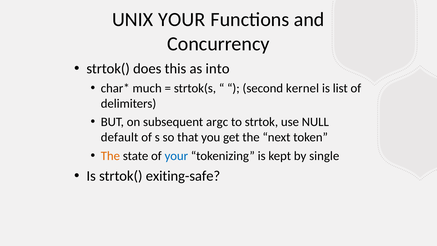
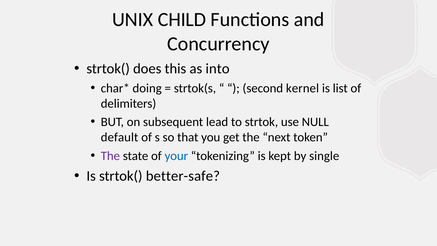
UNIX YOUR: YOUR -> CHILD
much: much -> doing
argc: argc -> lead
The at (110, 156) colour: orange -> purple
exiting-safe: exiting-safe -> better-safe
